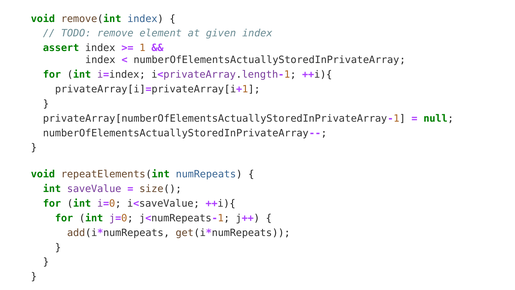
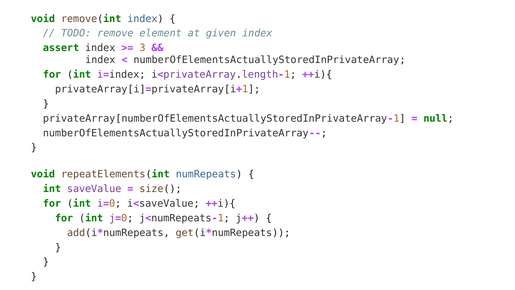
1: 1 -> 3
